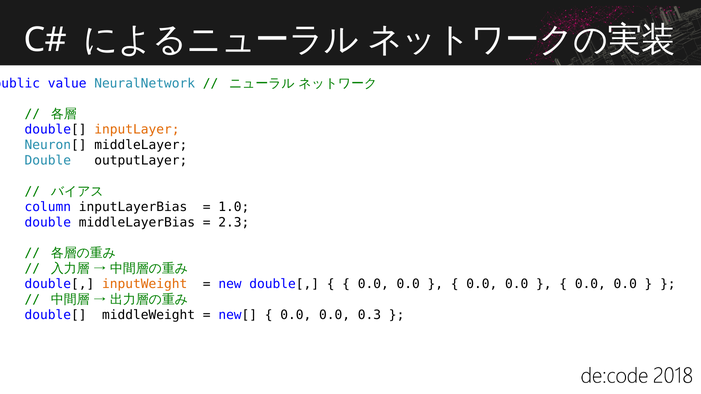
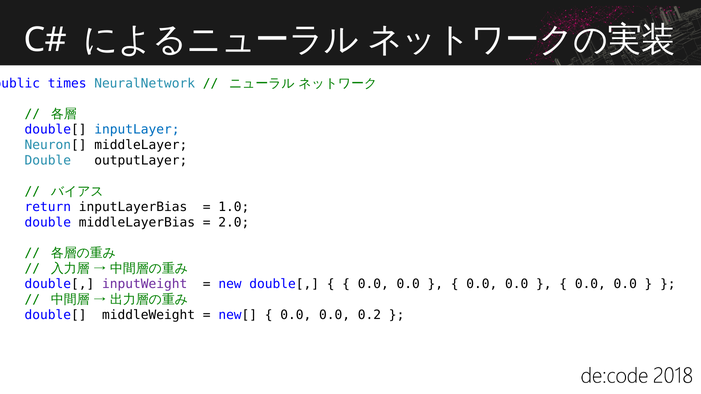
value: value -> times
inputLayer colour: orange -> blue
column: column -> return
2.3: 2.3 -> 2.0
inputWeight colour: orange -> purple
0.3: 0.3 -> 0.2
